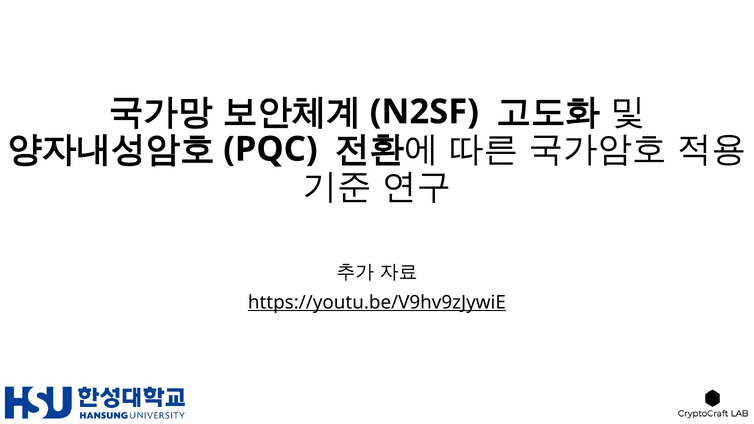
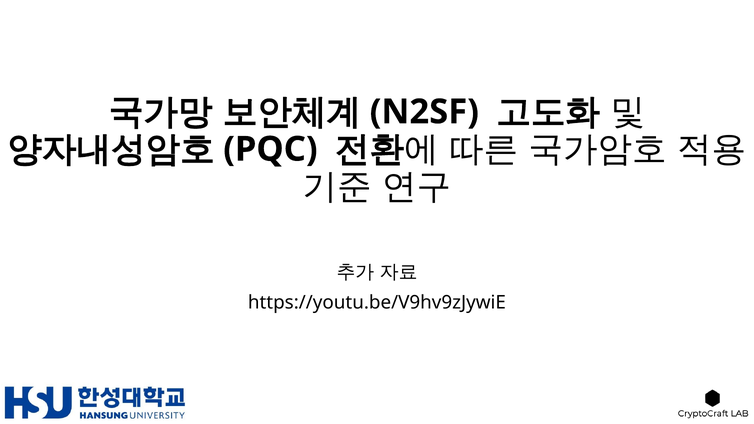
https://youtu.be/V9hv9zJywiE underline: present -> none
